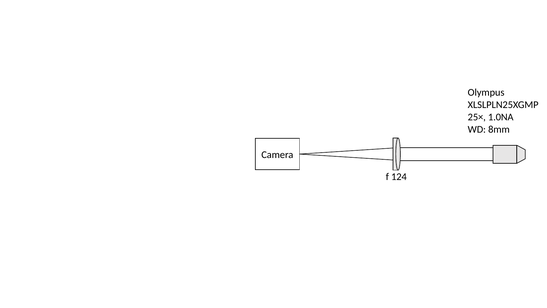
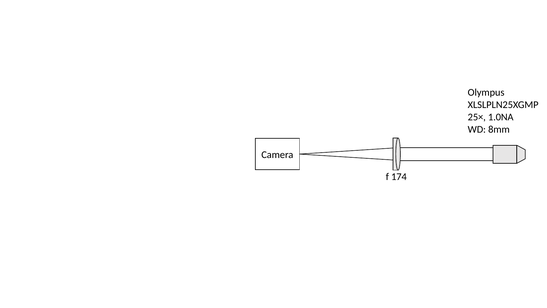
124: 124 -> 174
